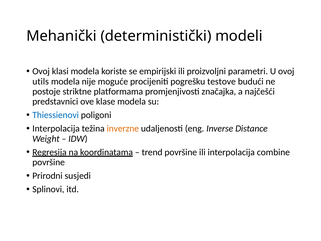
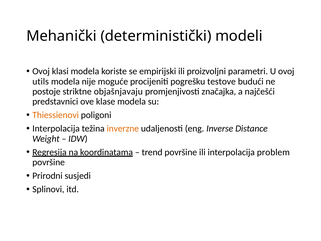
platformama: platformama -> objašnjavaju
Thiessienovi colour: blue -> orange
combine: combine -> problem
